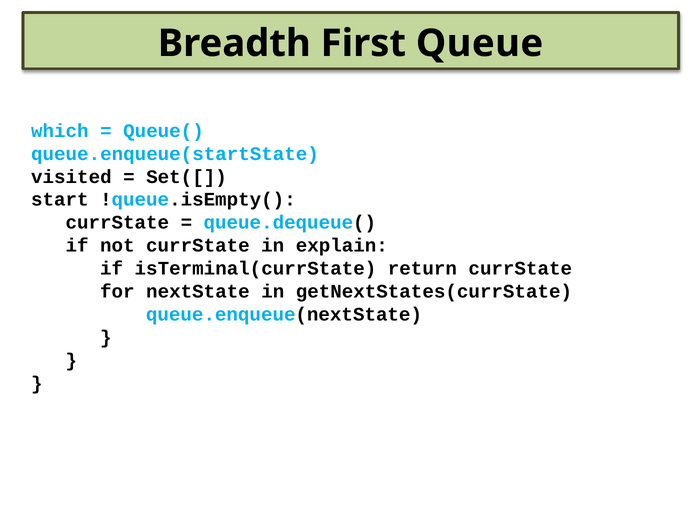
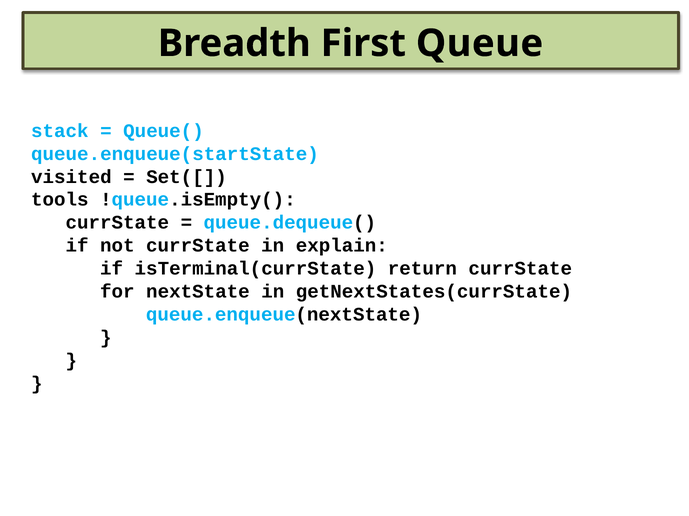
which: which -> stack
start: start -> tools
